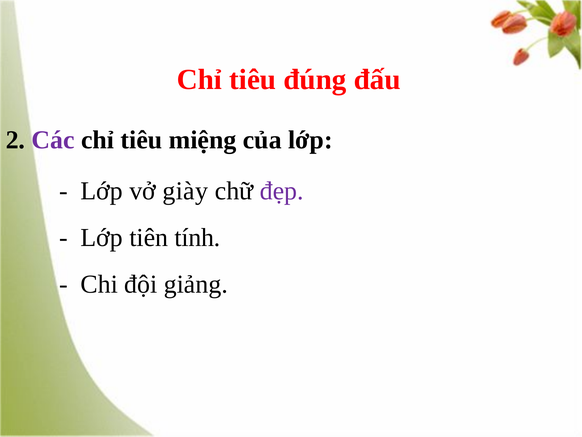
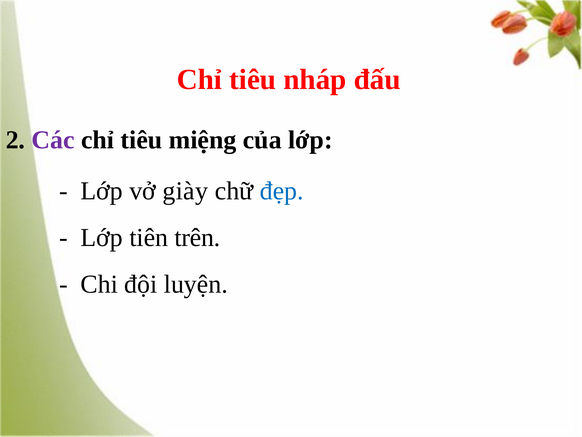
đúng: đúng -> nháp
đẹp colour: purple -> blue
tính: tính -> trên
giảng: giảng -> luyện
